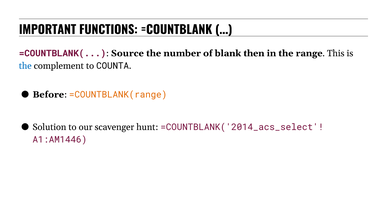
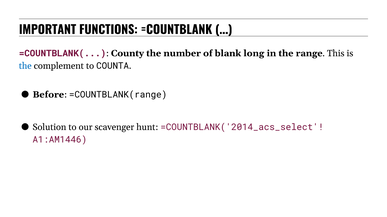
Source: Source -> County
then: then -> long
=COUNTBLANK(range colour: orange -> black
